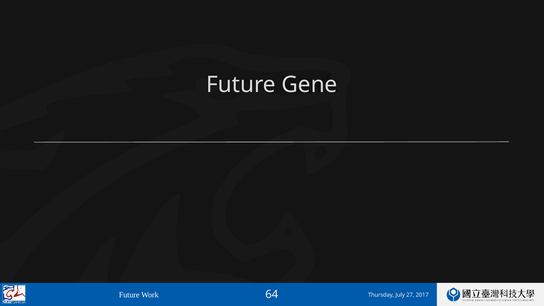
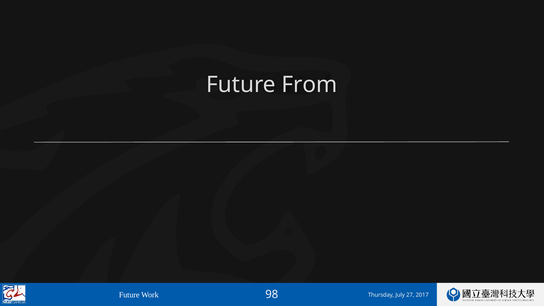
Gene: Gene -> From
64: 64 -> 98
